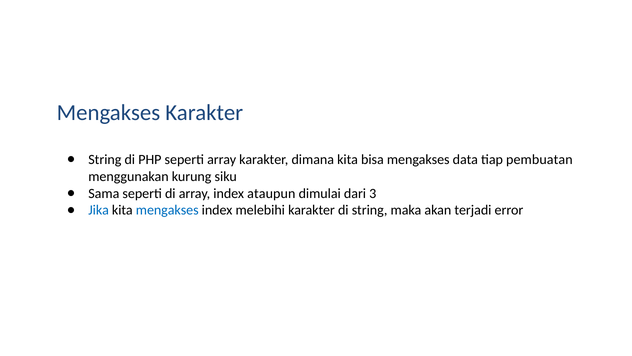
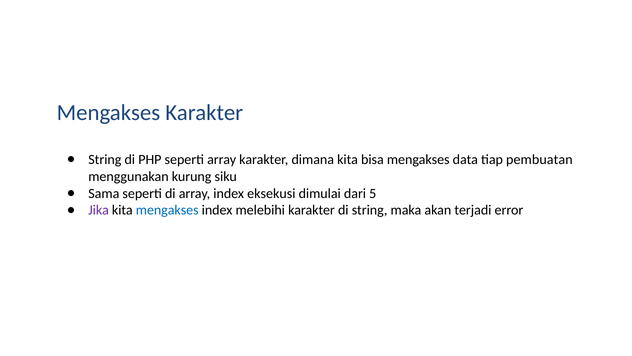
ataupun: ataupun -> eksekusi
3: 3 -> 5
Jika colour: blue -> purple
